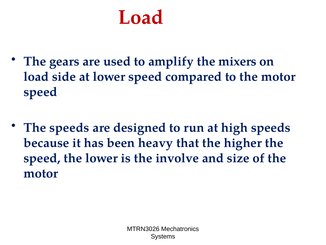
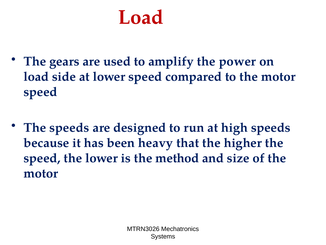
mixers: mixers -> power
involve: involve -> method
